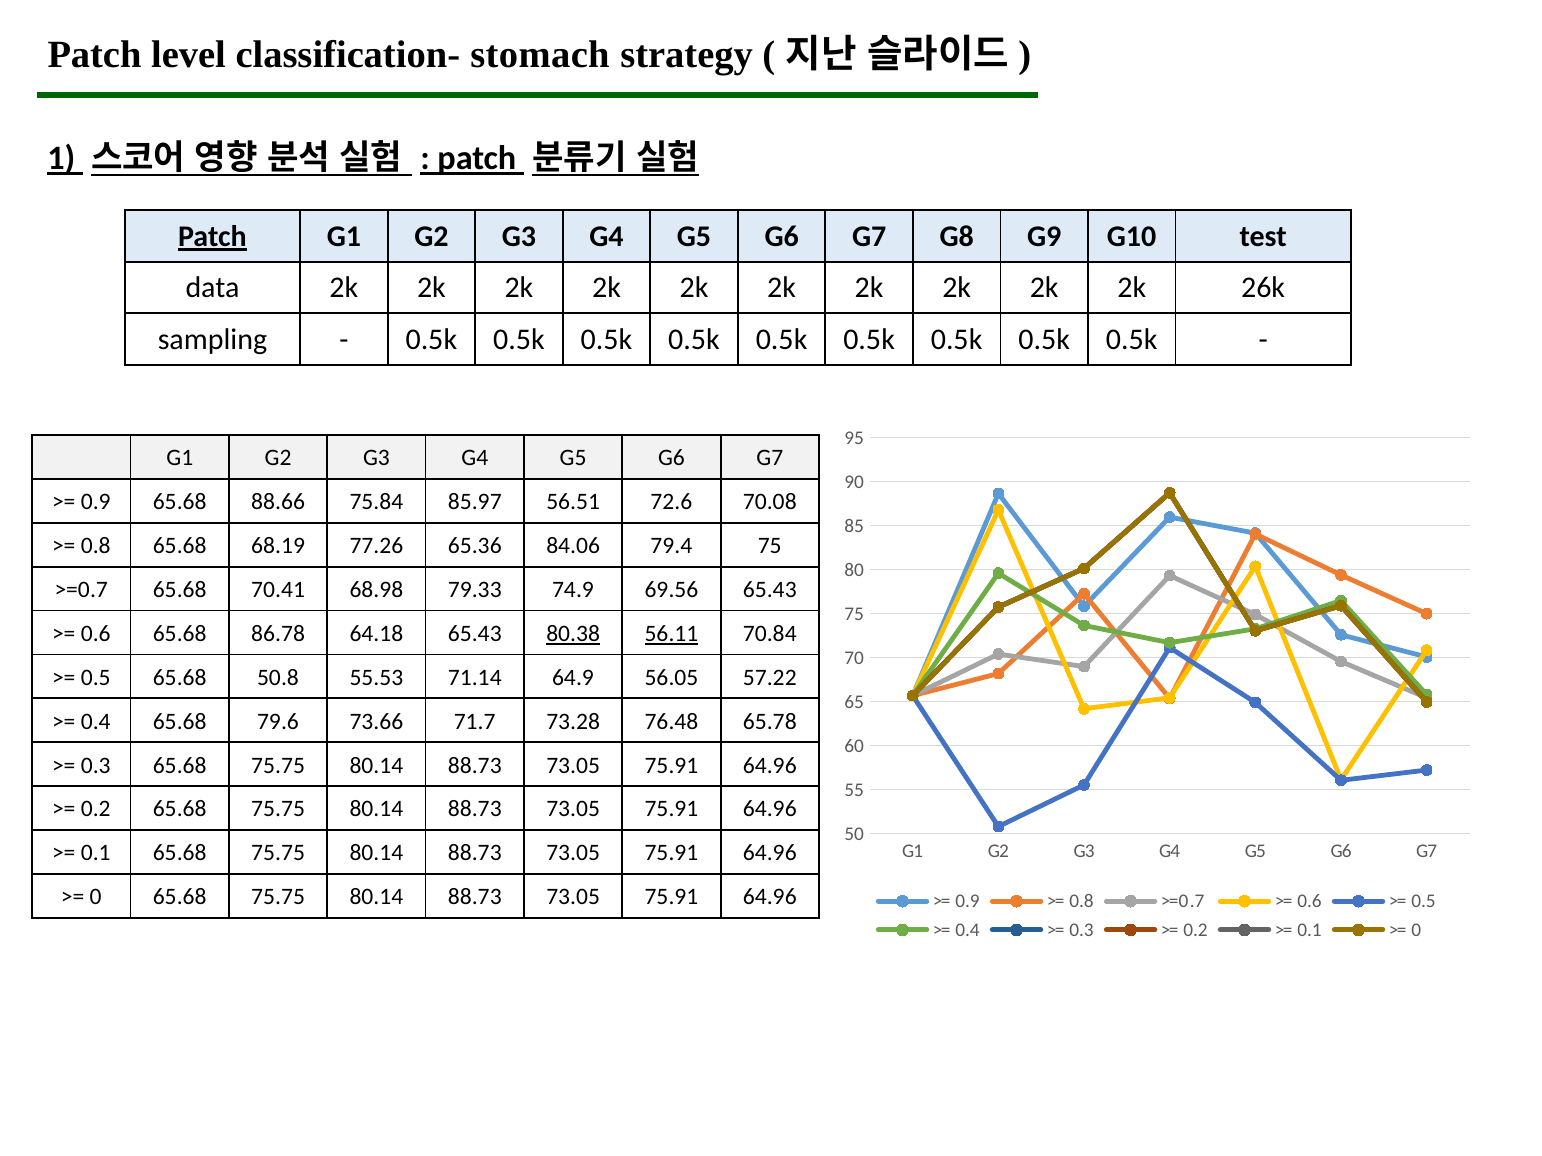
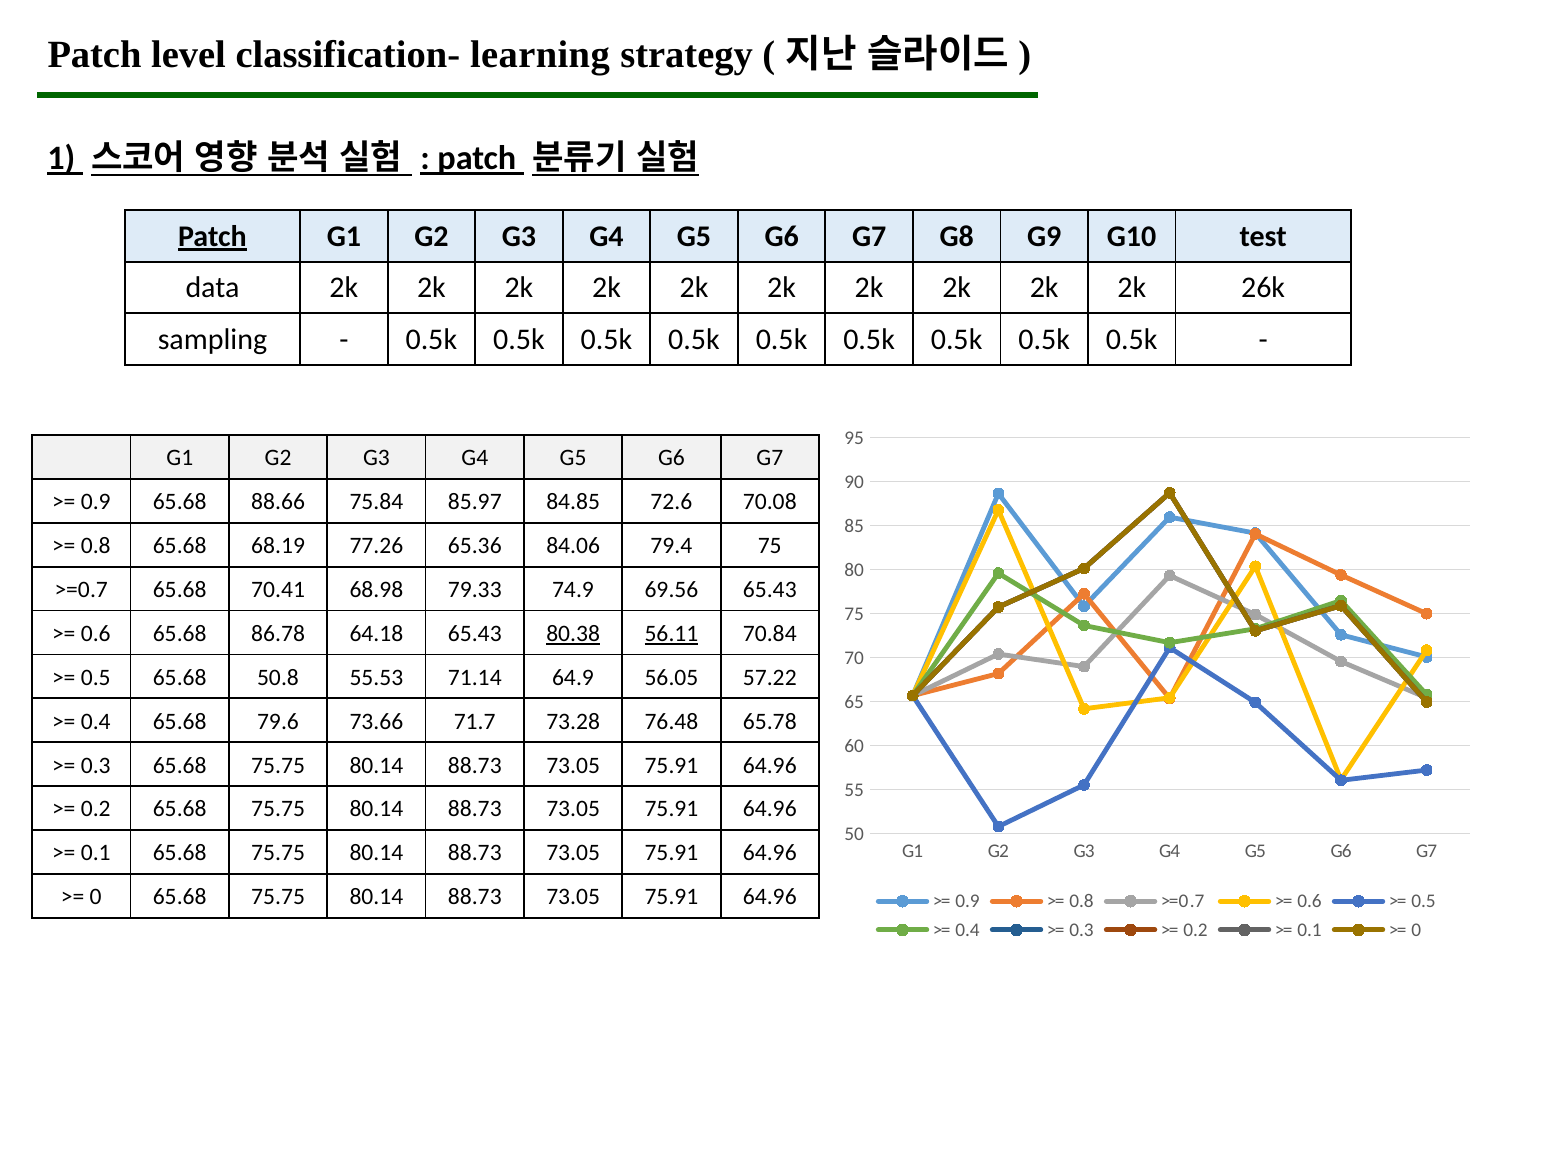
stomach: stomach -> learning
56.51: 56.51 -> 84.85
